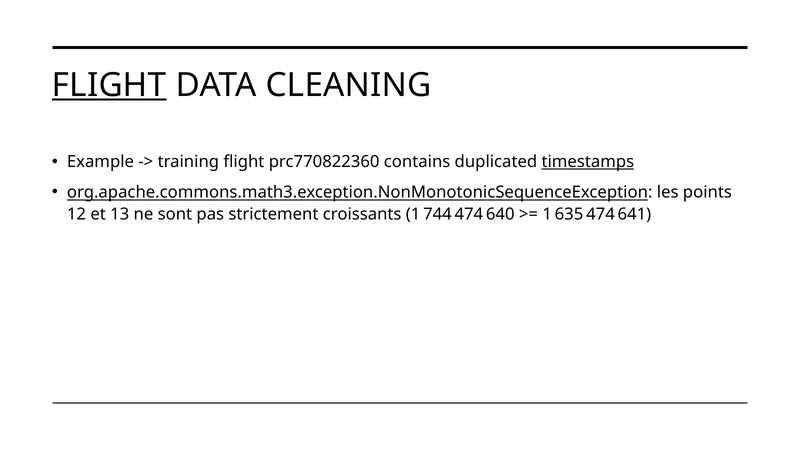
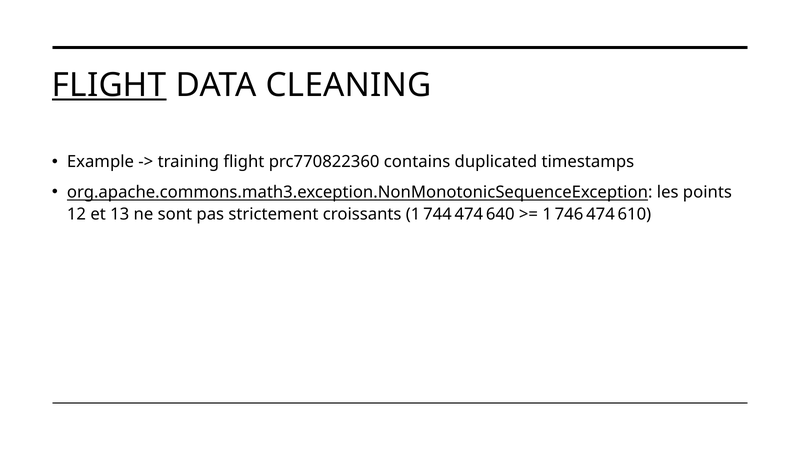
timestamps underline: present -> none
635: 635 -> 746
641: 641 -> 610
